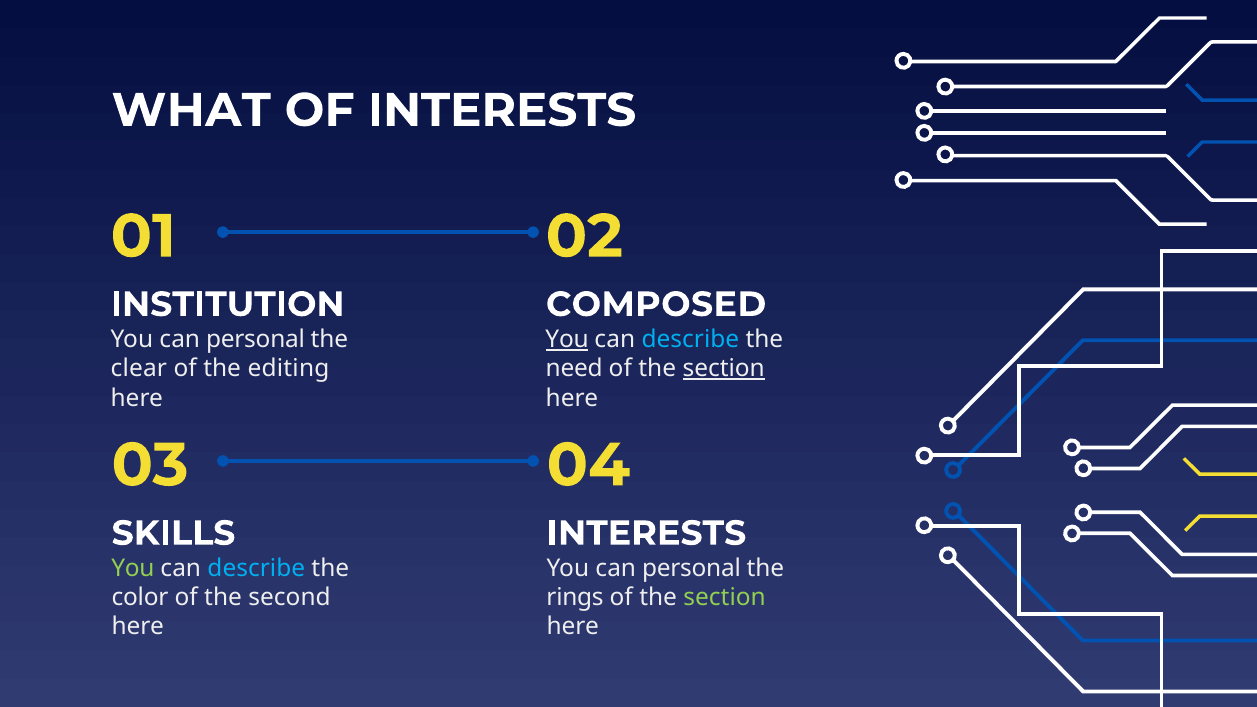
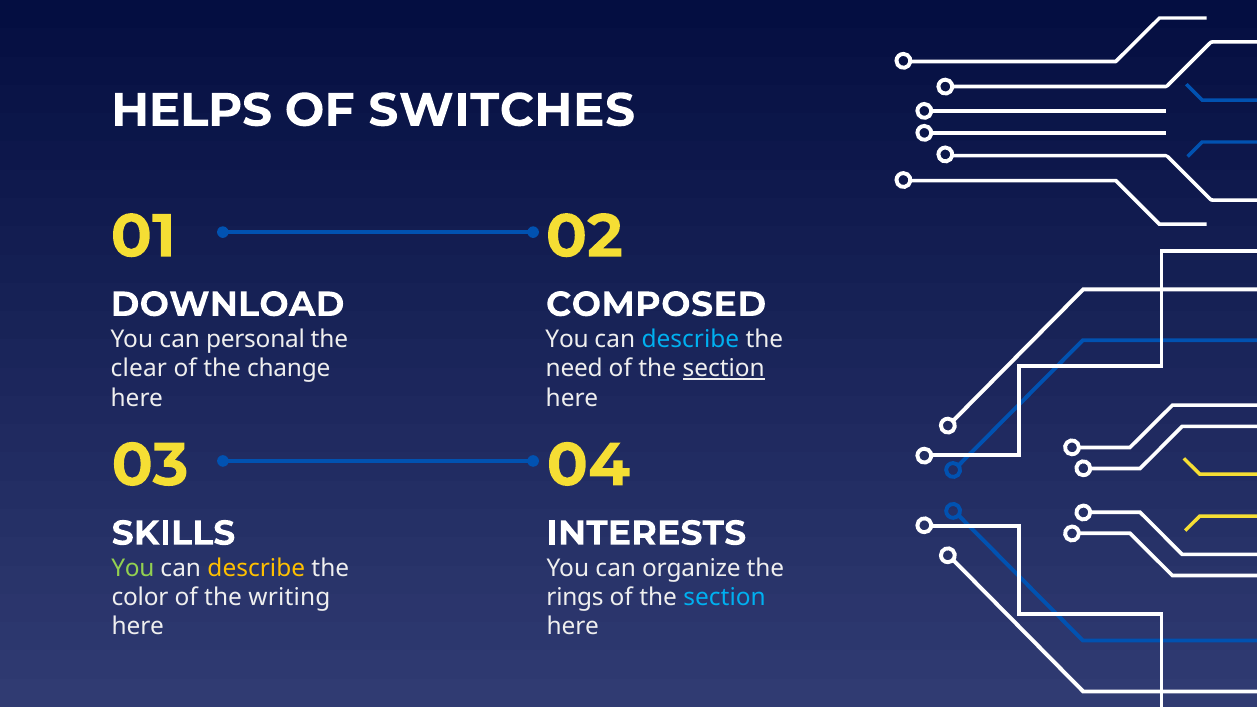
WHAT: WHAT -> HELPS
OF INTERESTS: INTERESTS -> SWITCHES
INSTITUTION: INSTITUTION -> DOWNLOAD
You at (567, 339) underline: present -> none
editing: editing -> change
describe at (256, 568) colour: light blue -> yellow
personal at (691, 568): personal -> organize
second: second -> writing
section at (725, 598) colour: light green -> light blue
